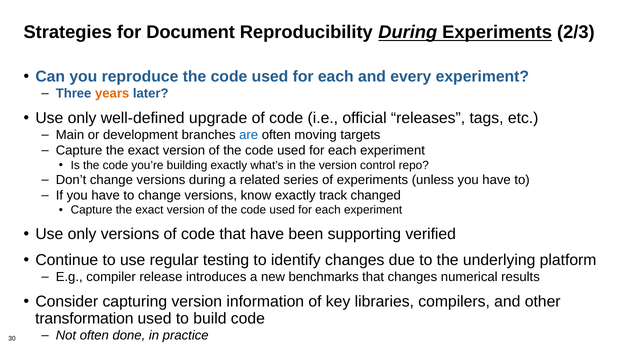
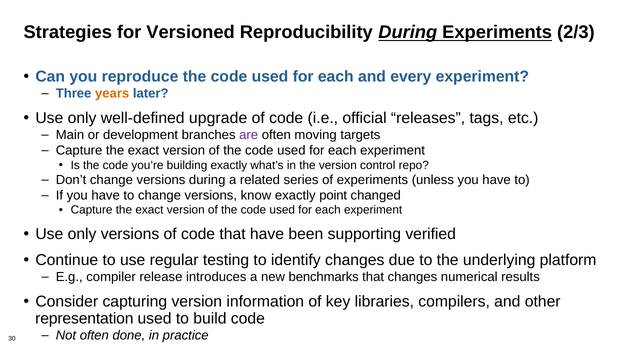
Document: Document -> Versioned
are colour: blue -> purple
track: track -> point
transformation: transformation -> representation
